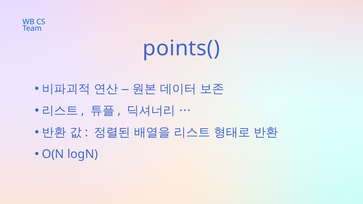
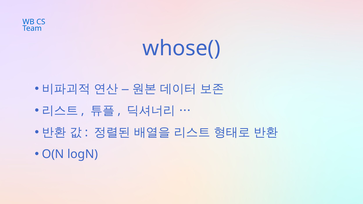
points(: points( -> whose(
